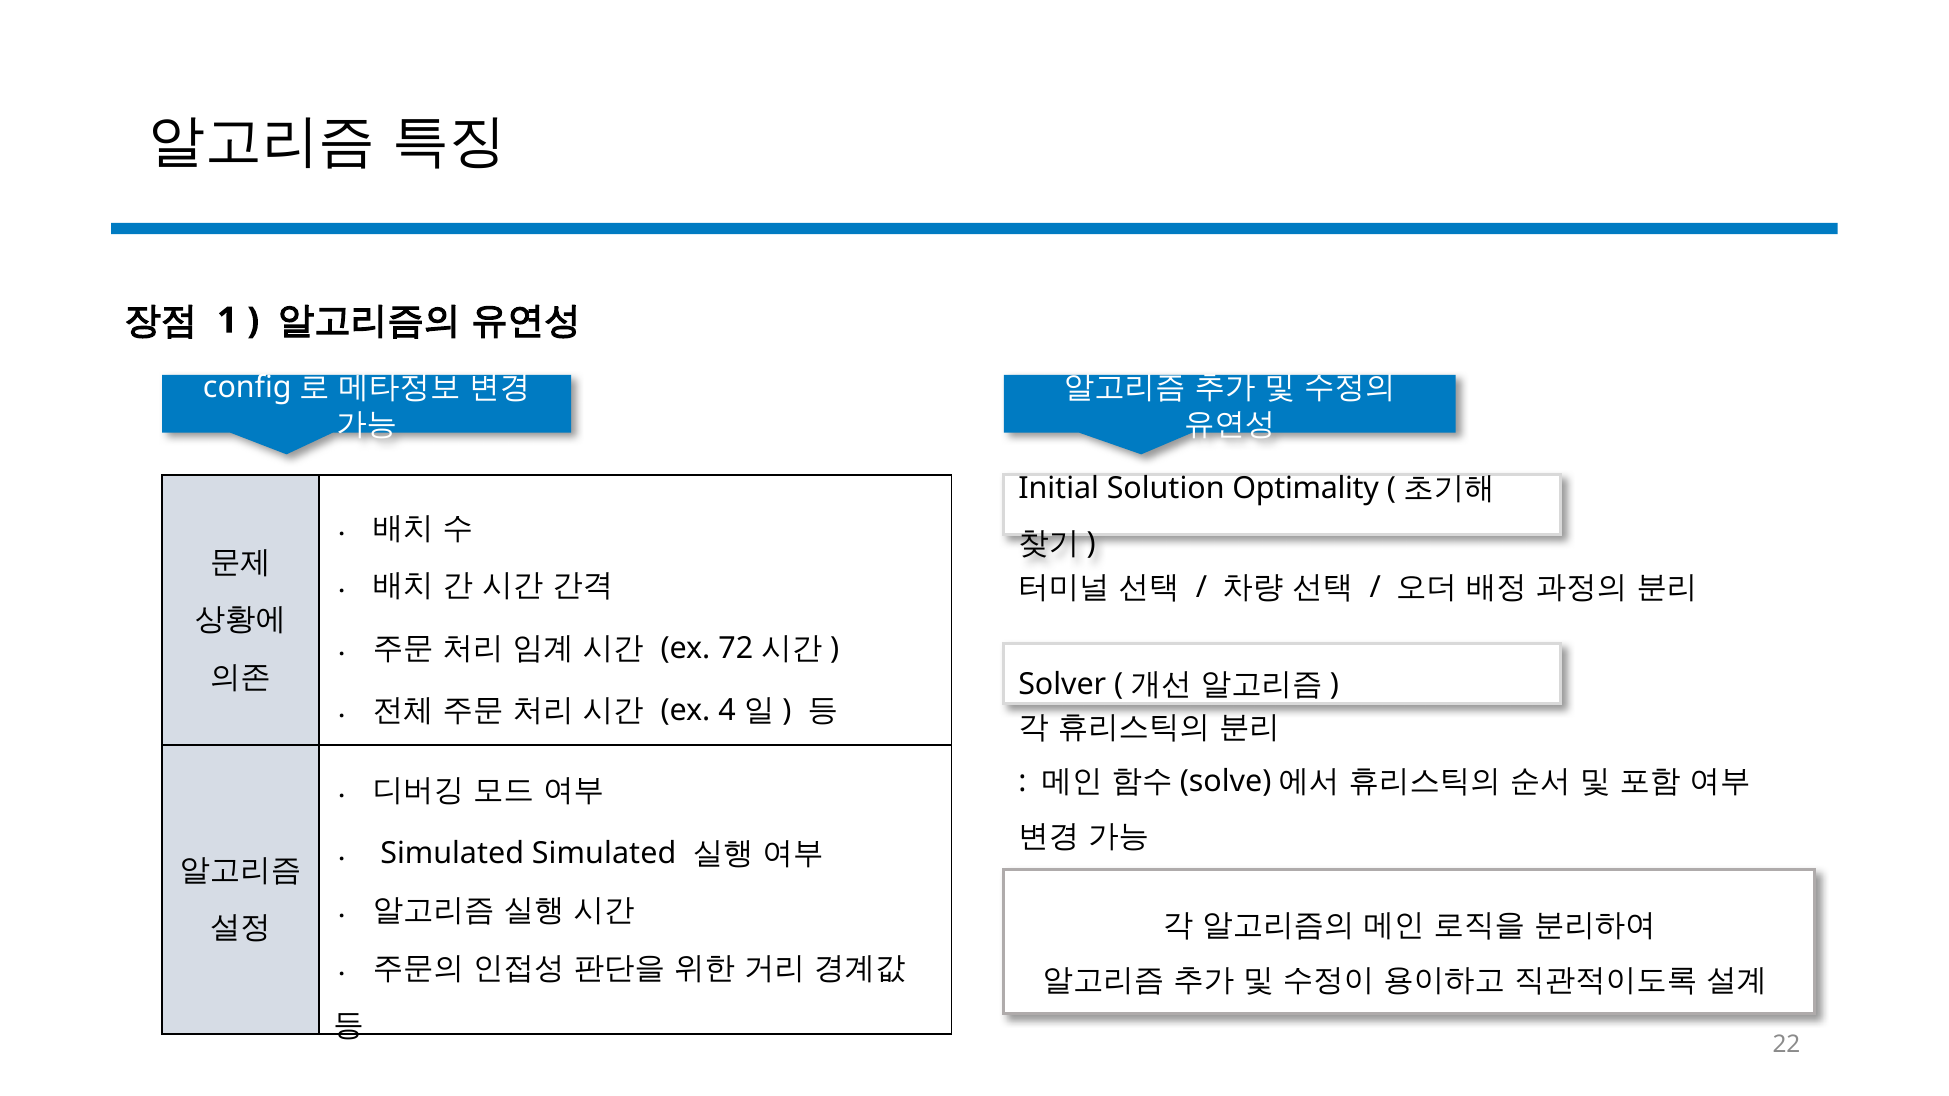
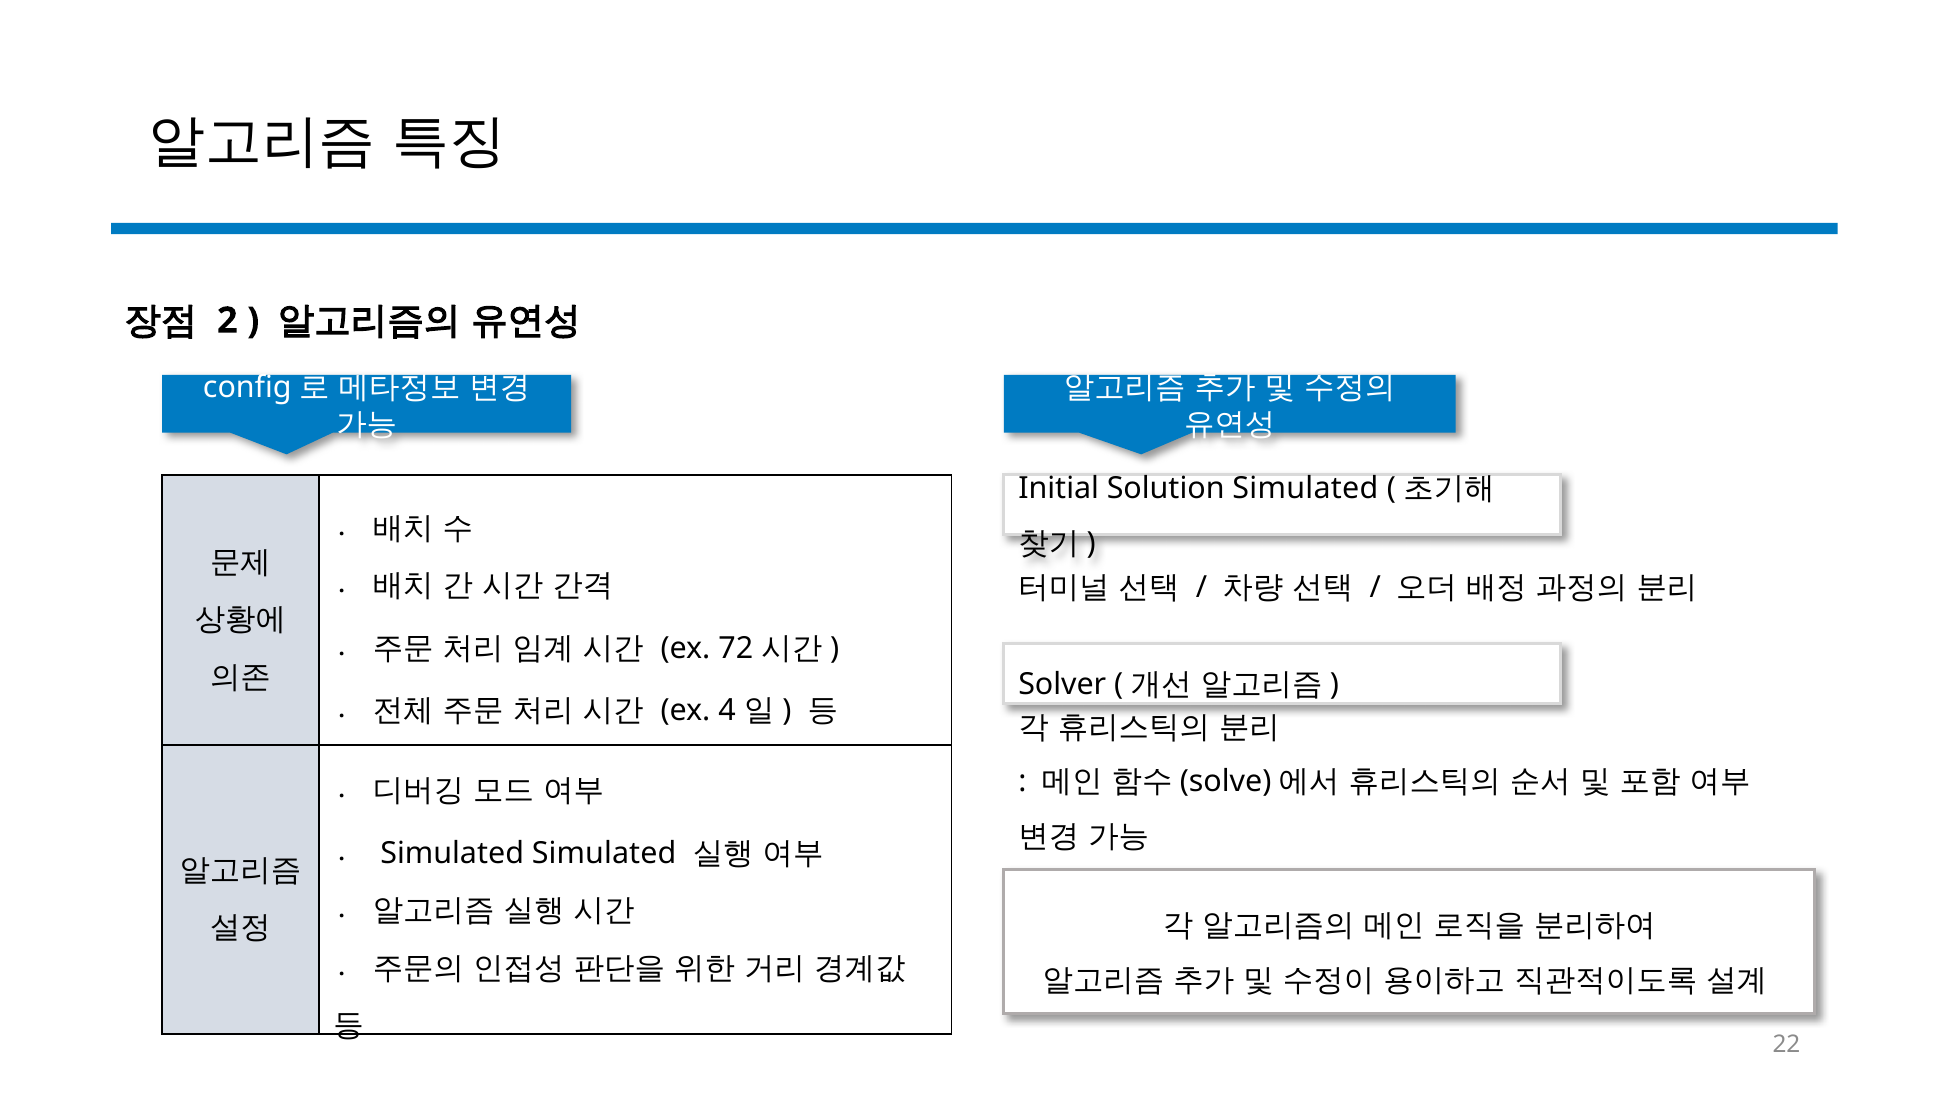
1: 1 -> 2
Solution Optimality: Optimality -> Simulated
